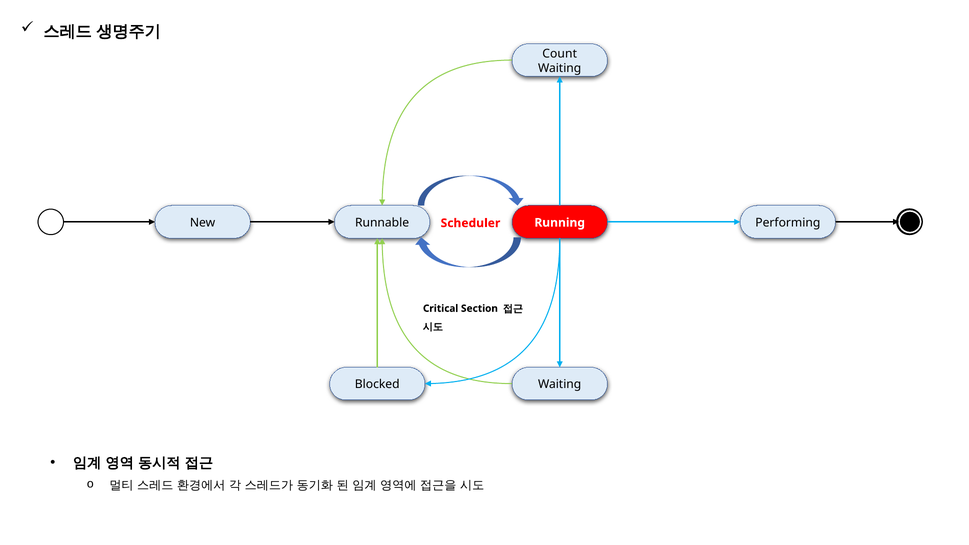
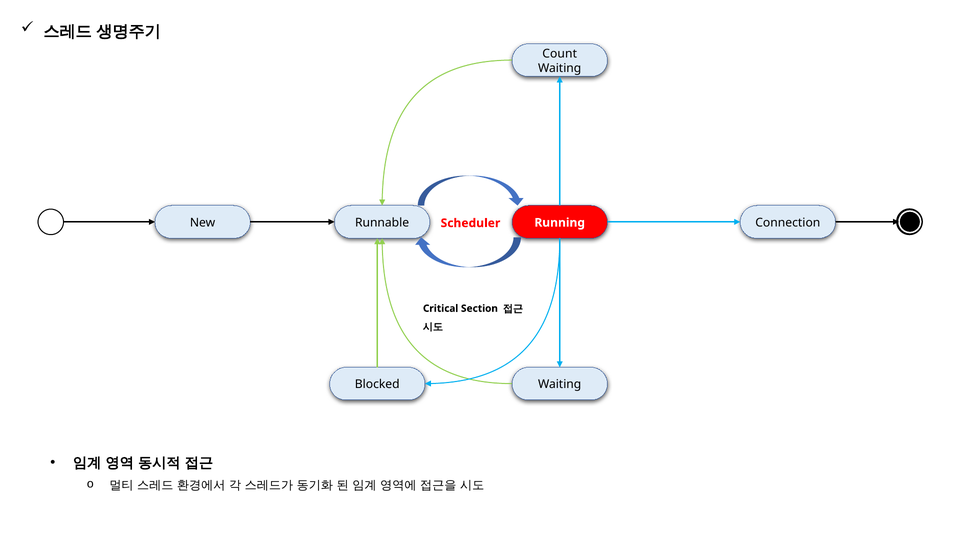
Performing: Performing -> Connection
